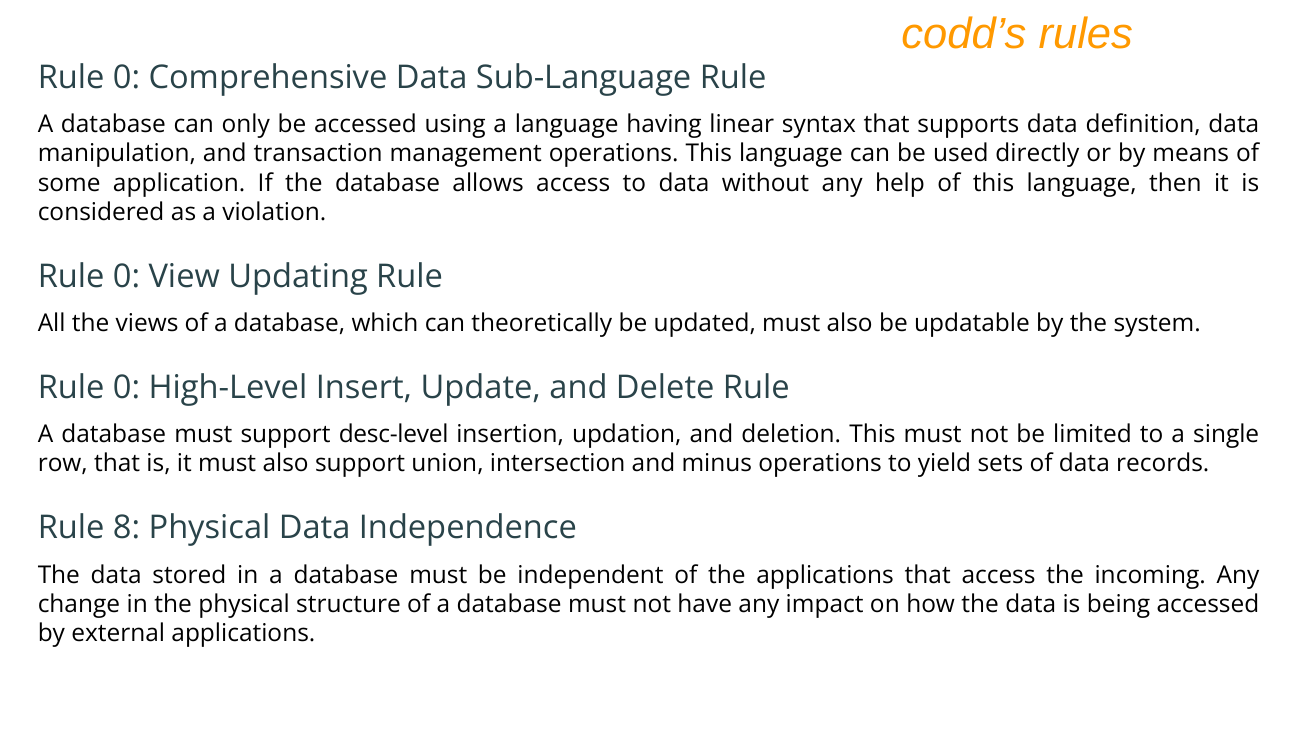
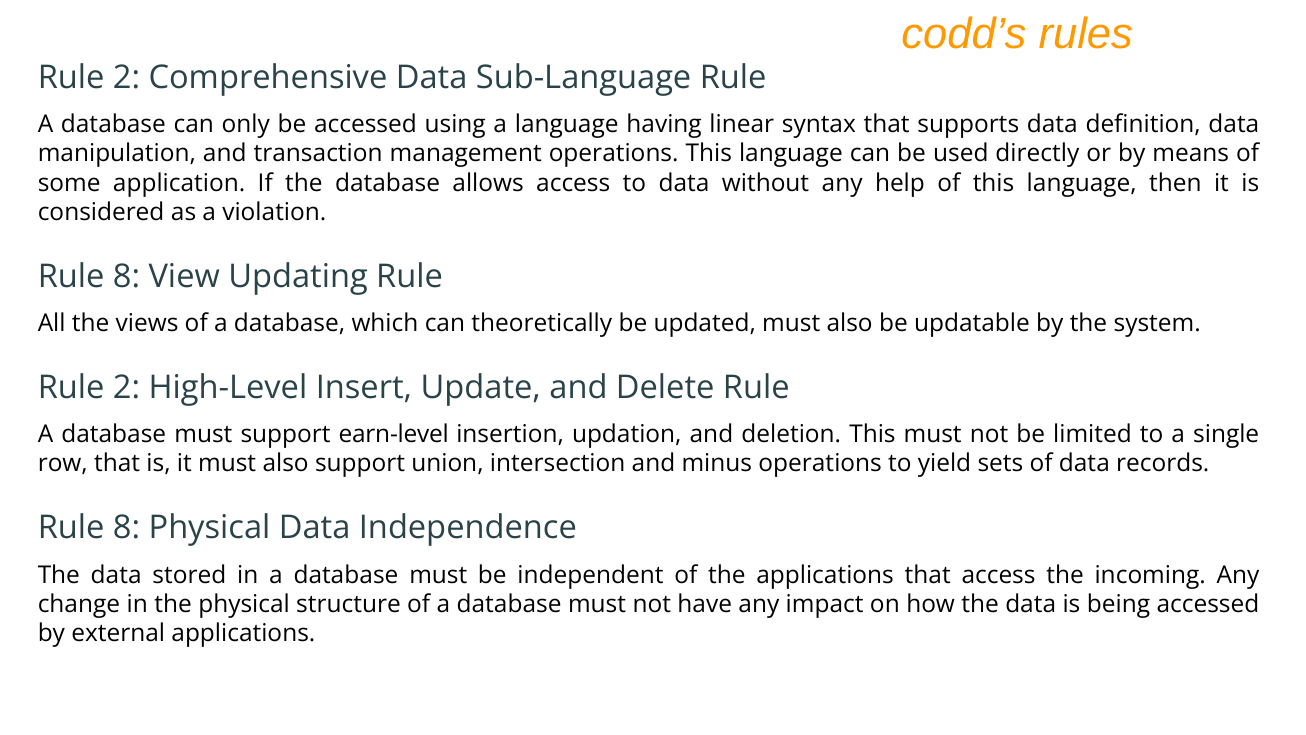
0 at (126, 77): 0 -> 2
0 at (126, 277): 0 -> 8
0 at (126, 388): 0 -> 2
desc-level: desc-level -> earn-level
